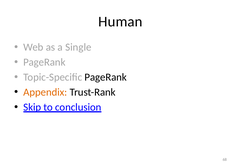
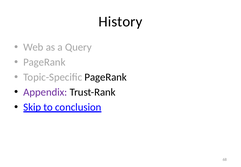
Human: Human -> History
Single: Single -> Query
Appendix colour: orange -> purple
